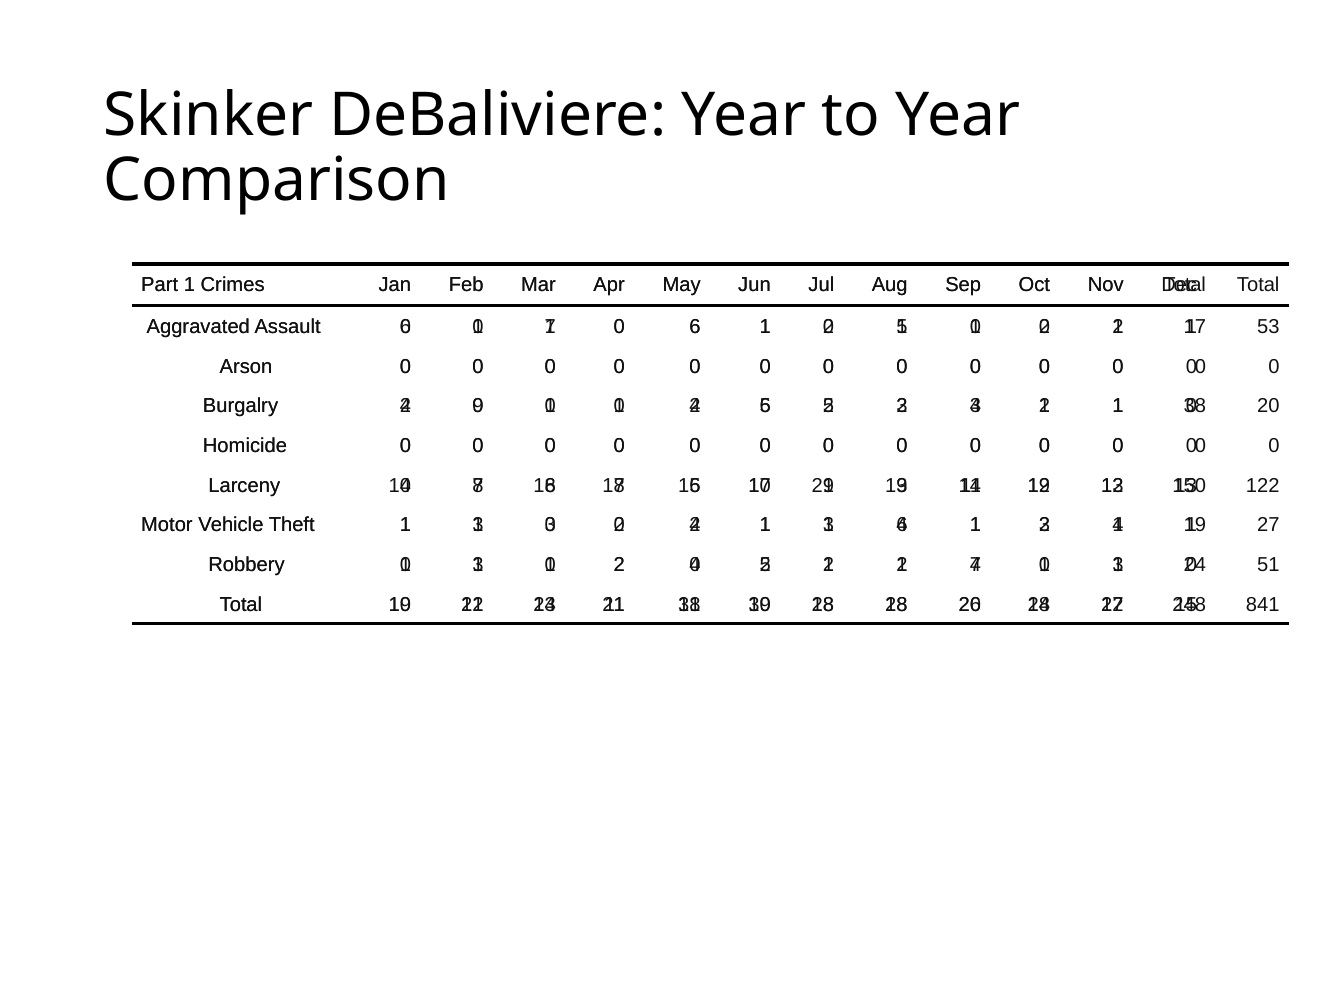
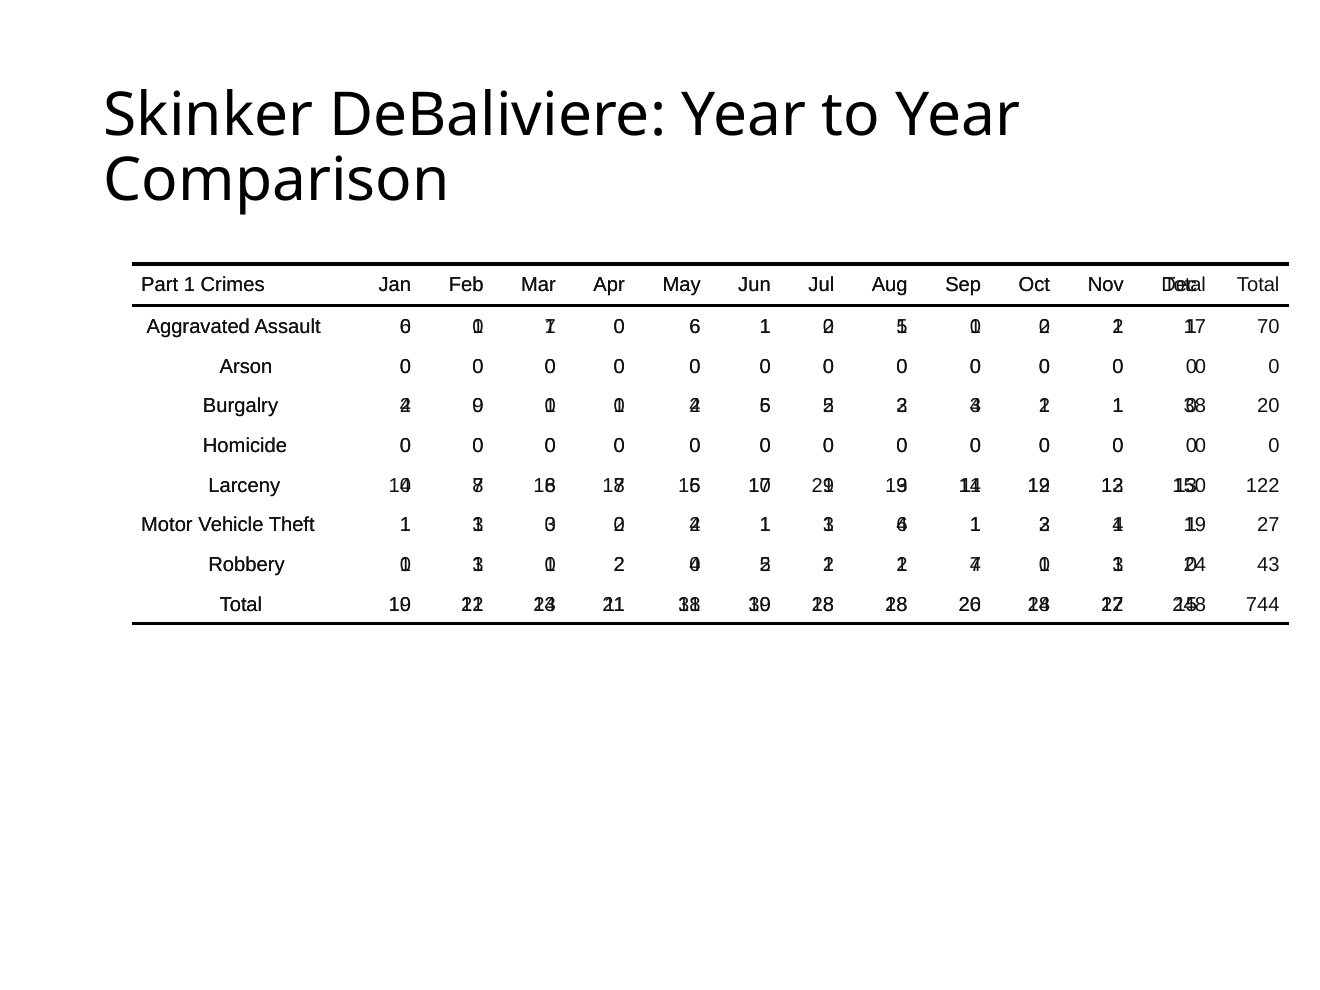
53: 53 -> 70
51: 51 -> 43
841: 841 -> 744
